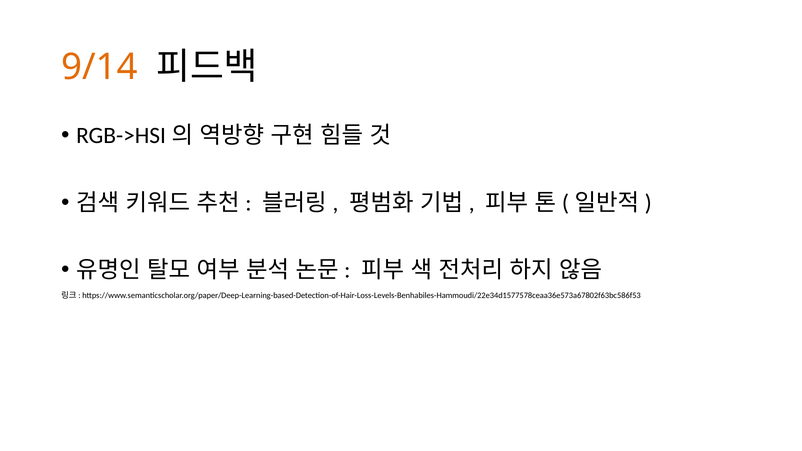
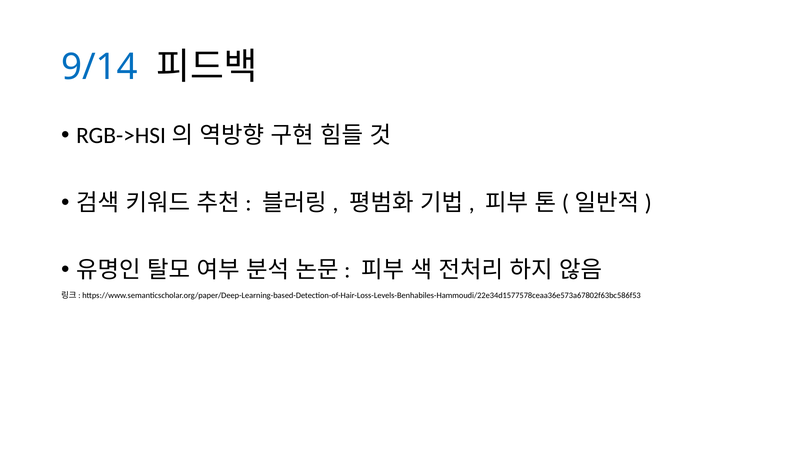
9/14 colour: orange -> blue
